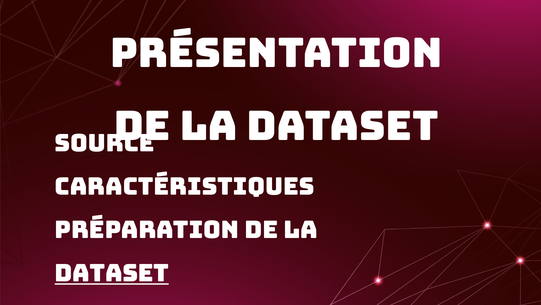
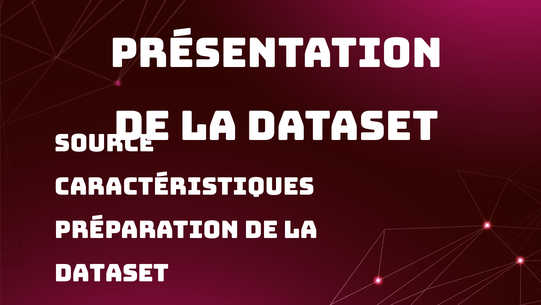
dataset at (112, 273) underline: present -> none
